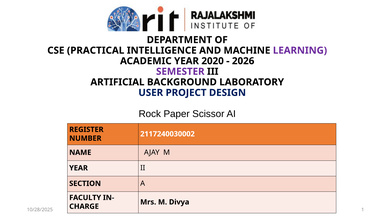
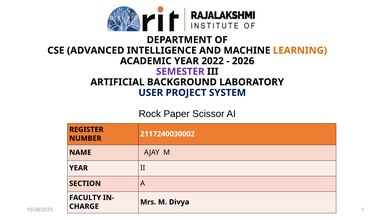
PRACTICAL: PRACTICAL -> ADVANCED
LEARNING colour: purple -> orange
2020: 2020 -> 2022
DESIGN: DESIGN -> SYSTEM
